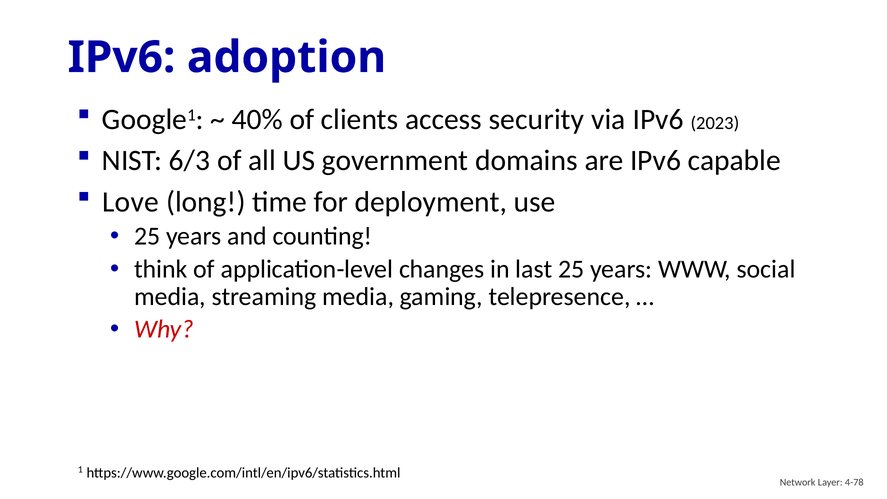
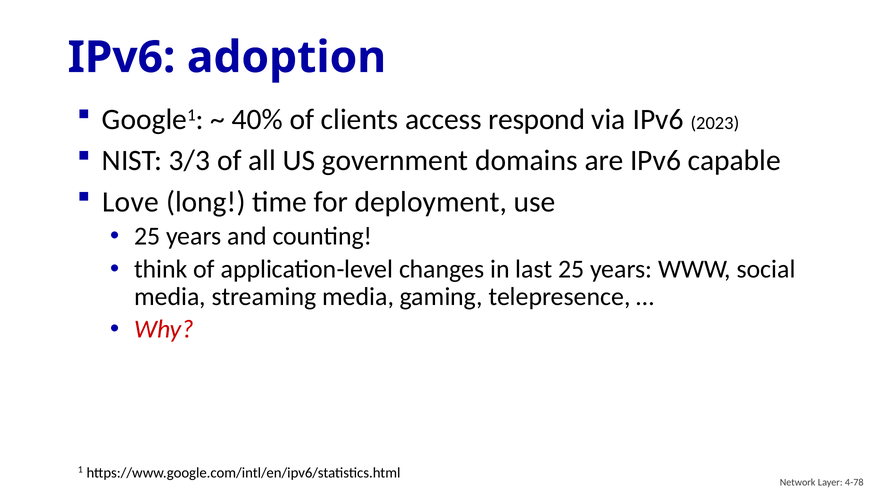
security: security -> respond
6/3: 6/3 -> 3/3
